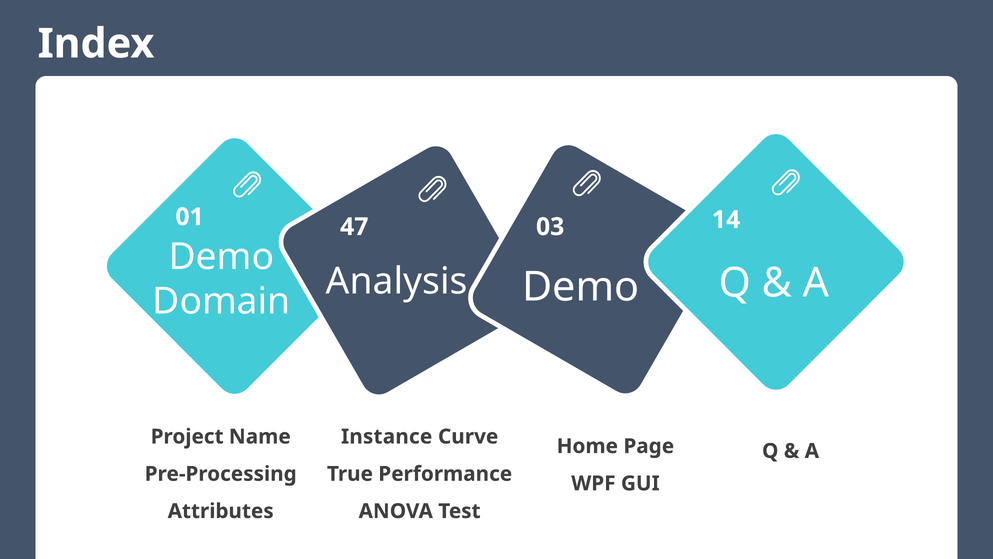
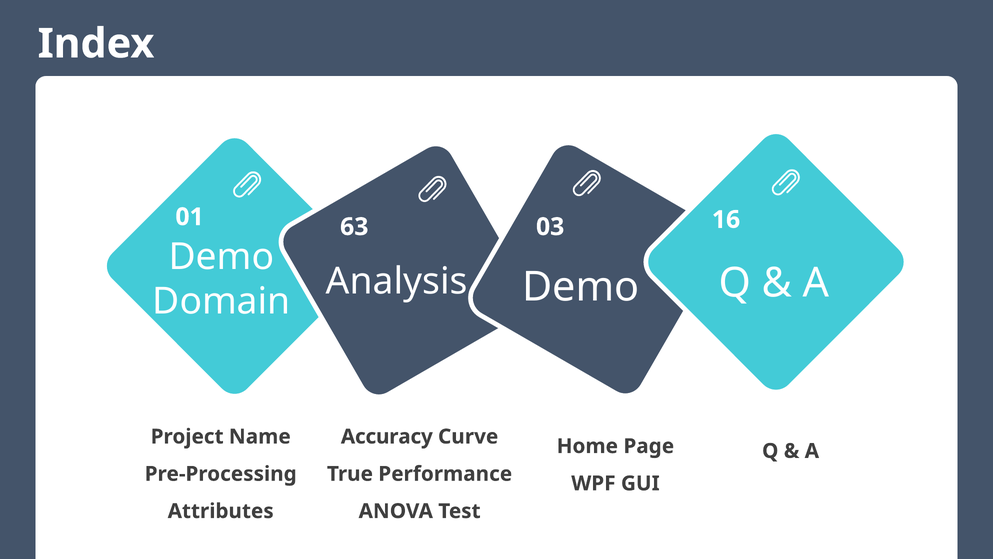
47: 47 -> 63
14: 14 -> 16
Instance: Instance -> Accuracy
